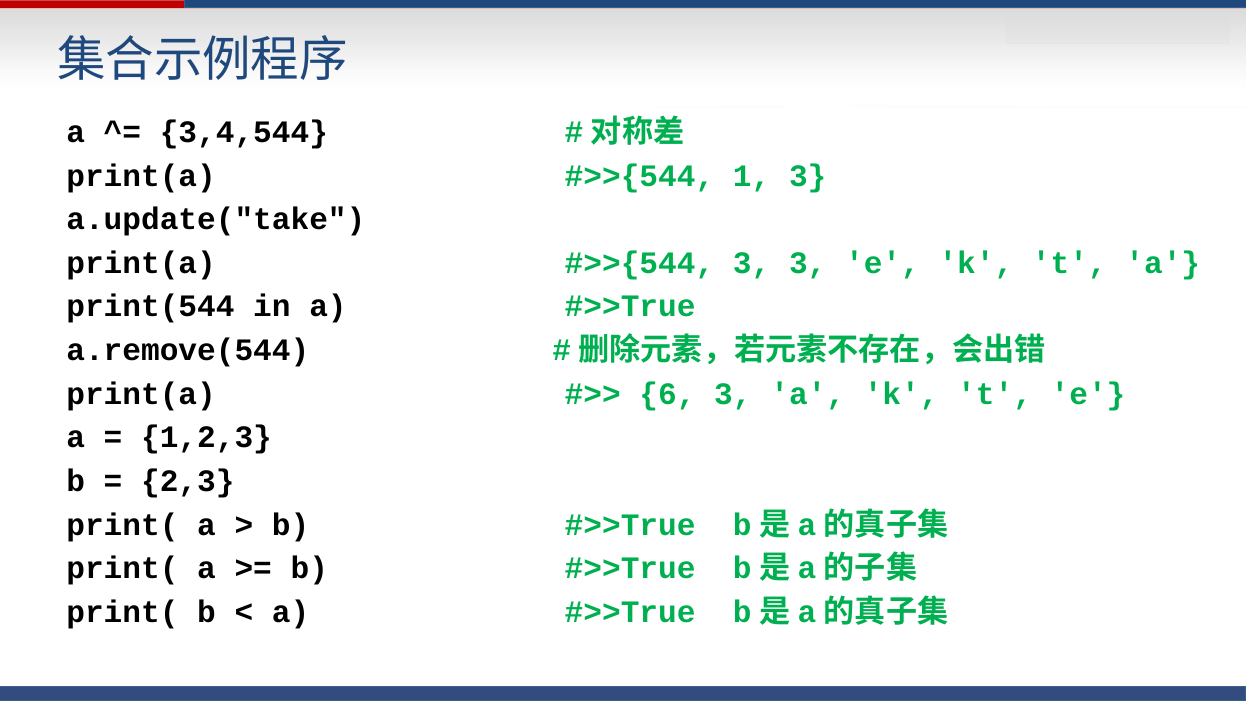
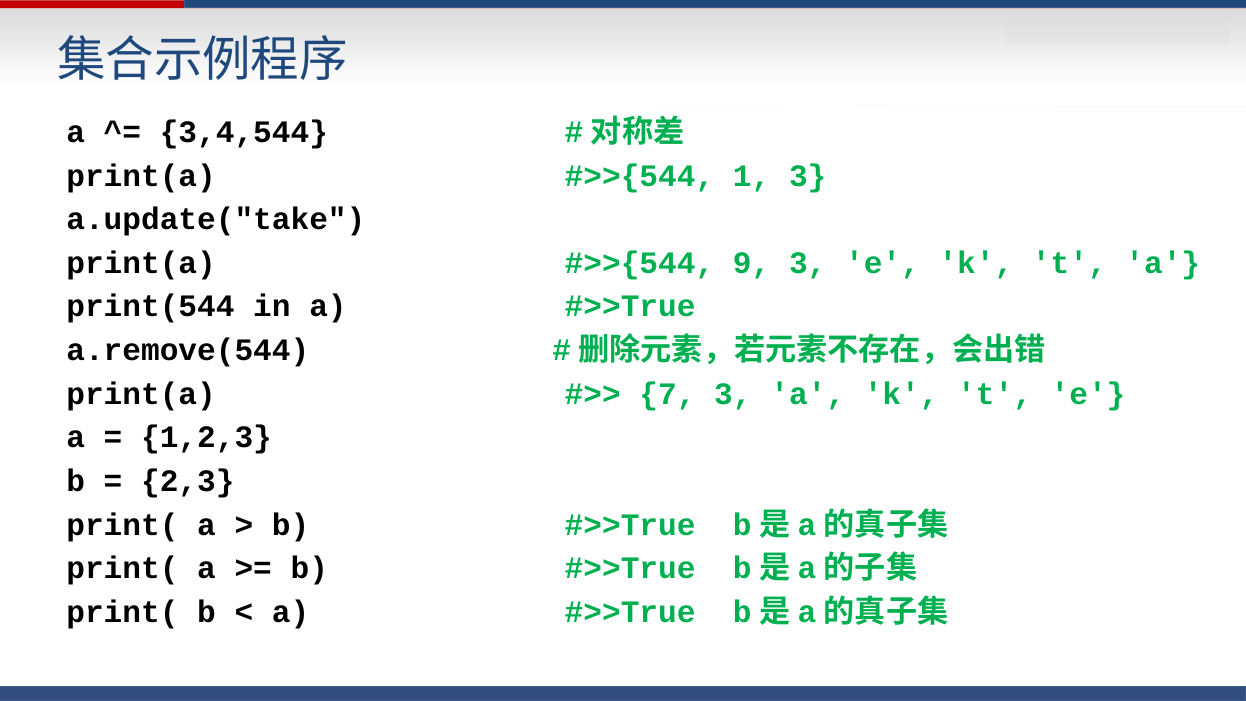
3 at (752, 263): 3 -> 9
6: 6 -> 7
